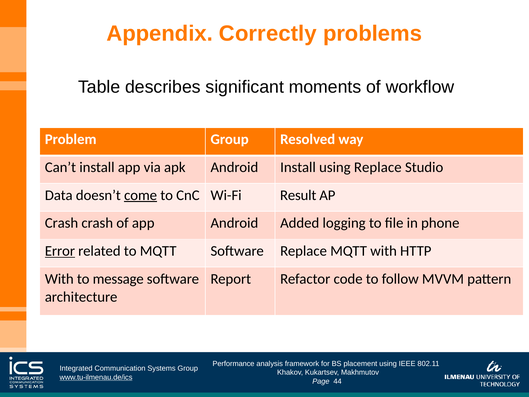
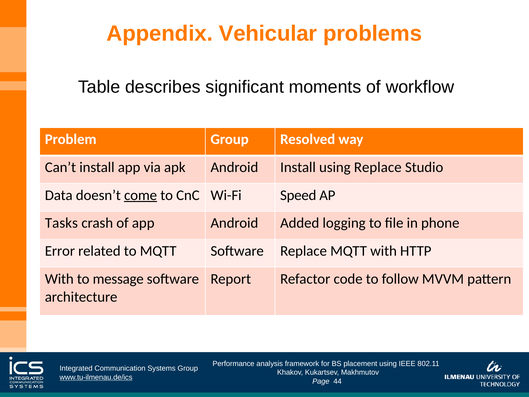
Correctly: Correctly -> Vehicular
Result: Result -> Speed
Crash at (62, 223): Crash -> Tasks
Error underline: present -> none
